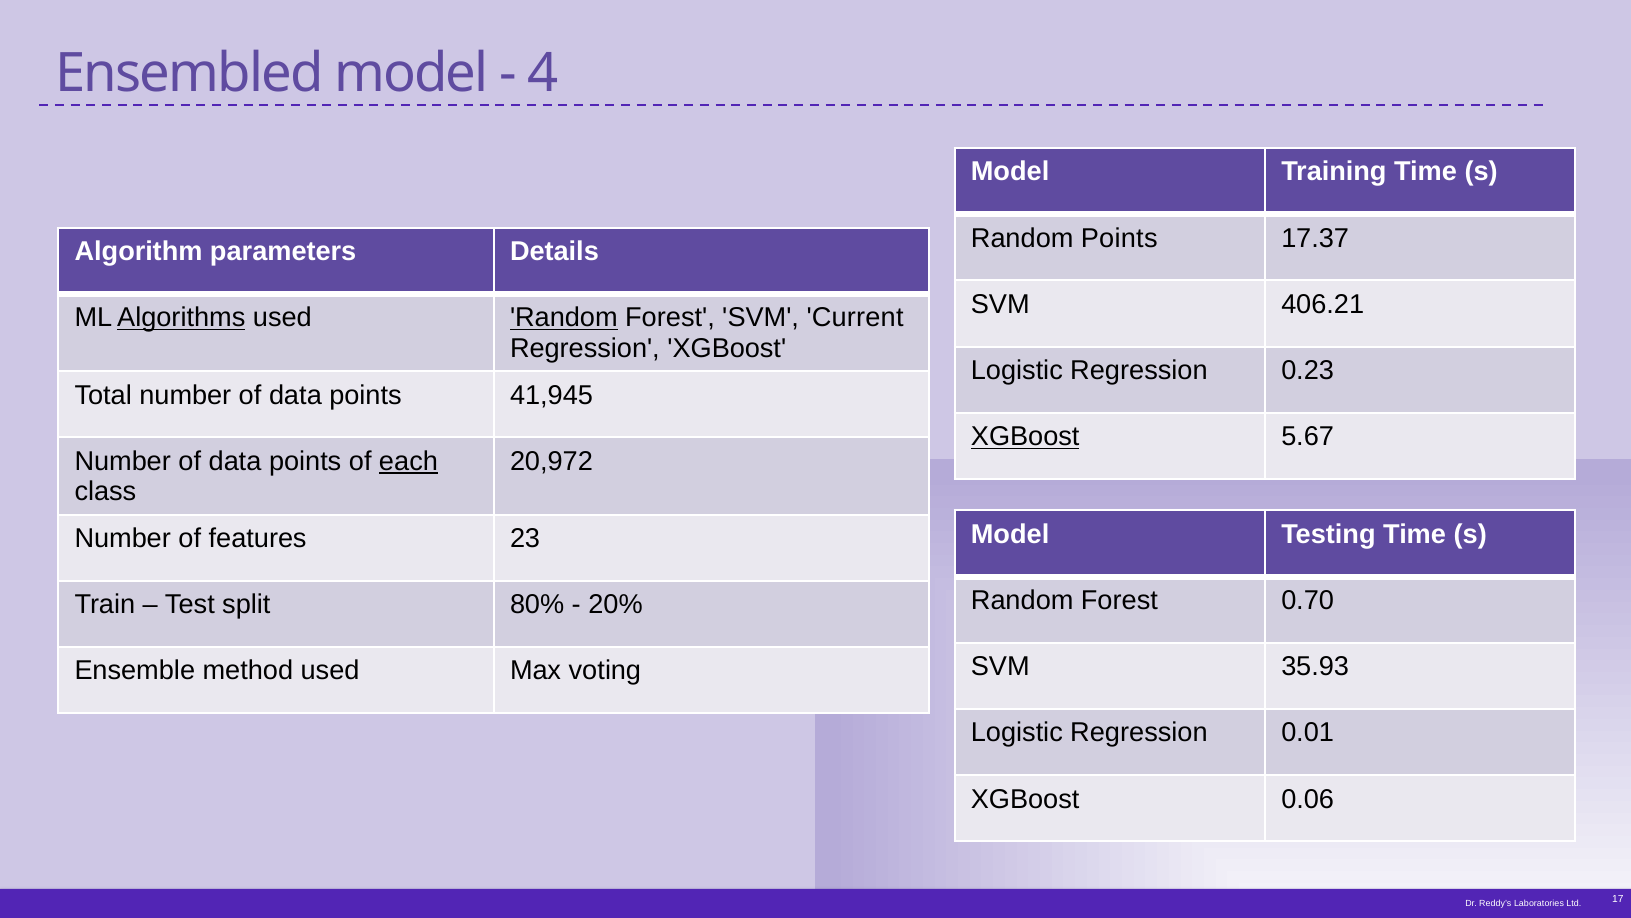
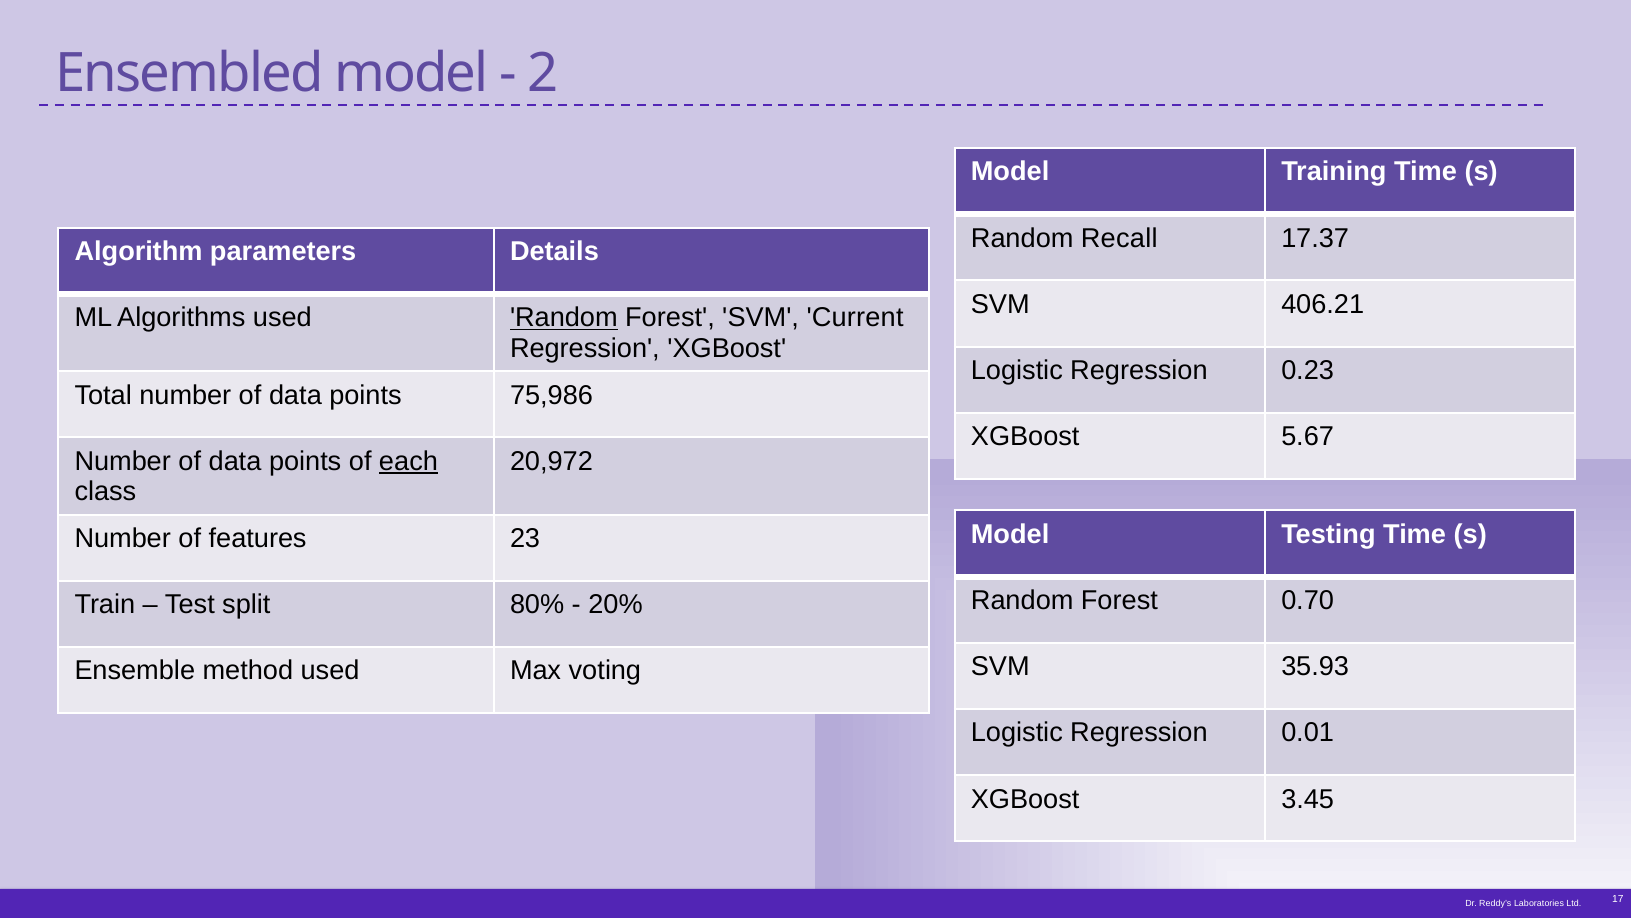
4: 4 -> 2
Random Points: Points -> Recall
Algorithms underline: present -> none
41,945: 41,945 -> 75,986
XGBoost at (1025, 436) underline: present -> none
0.06: 0.06 -> 3.45
